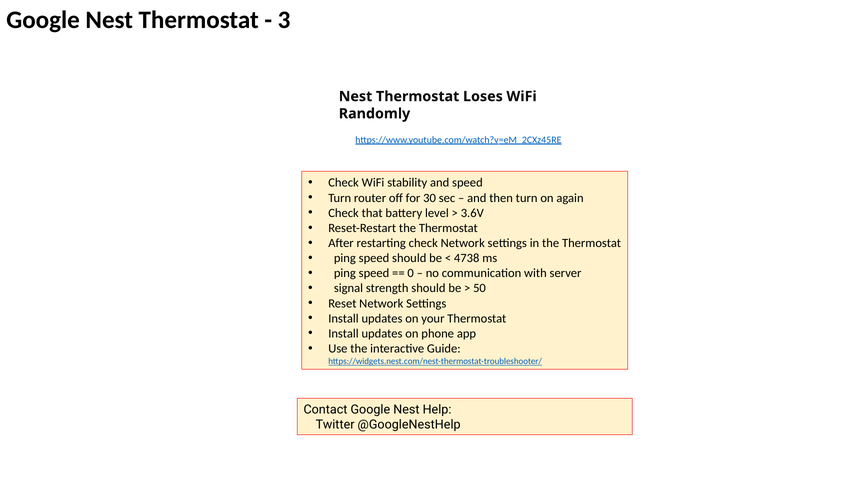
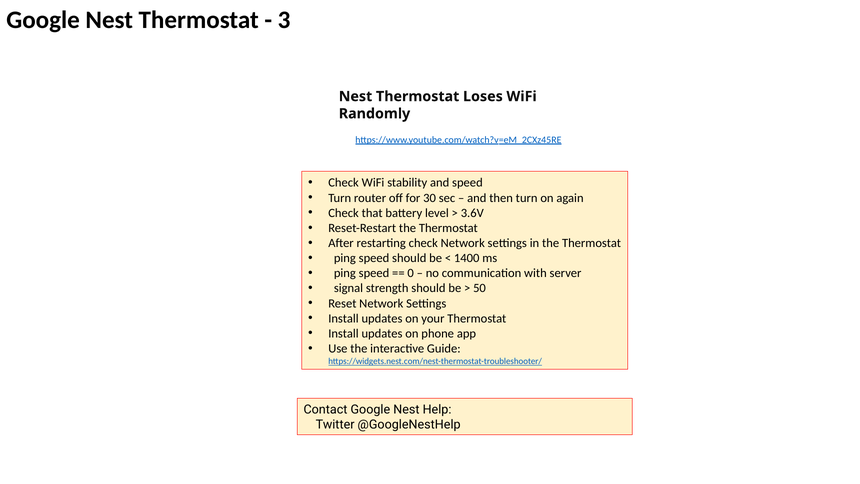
4738: 4738 -> 1400
